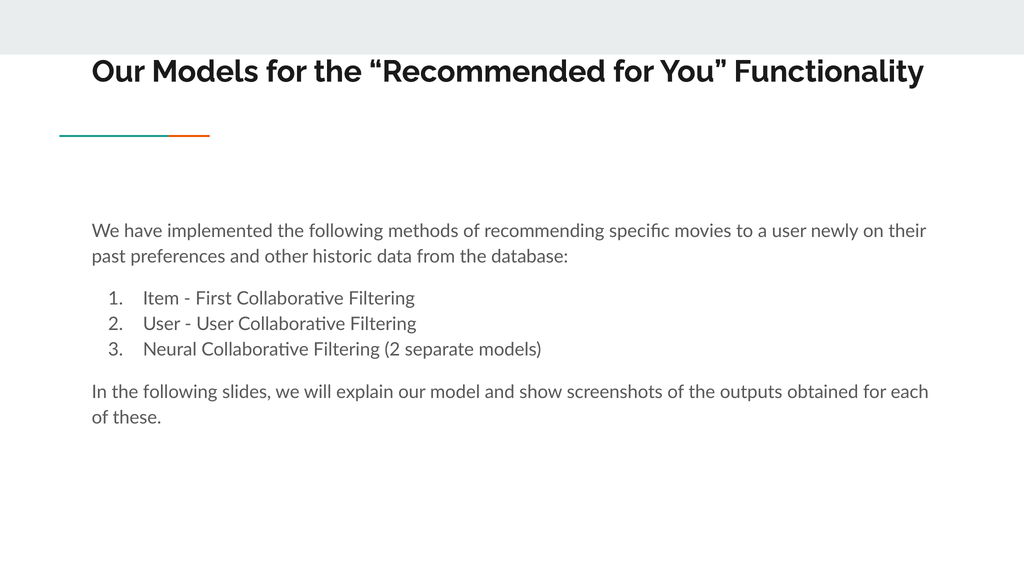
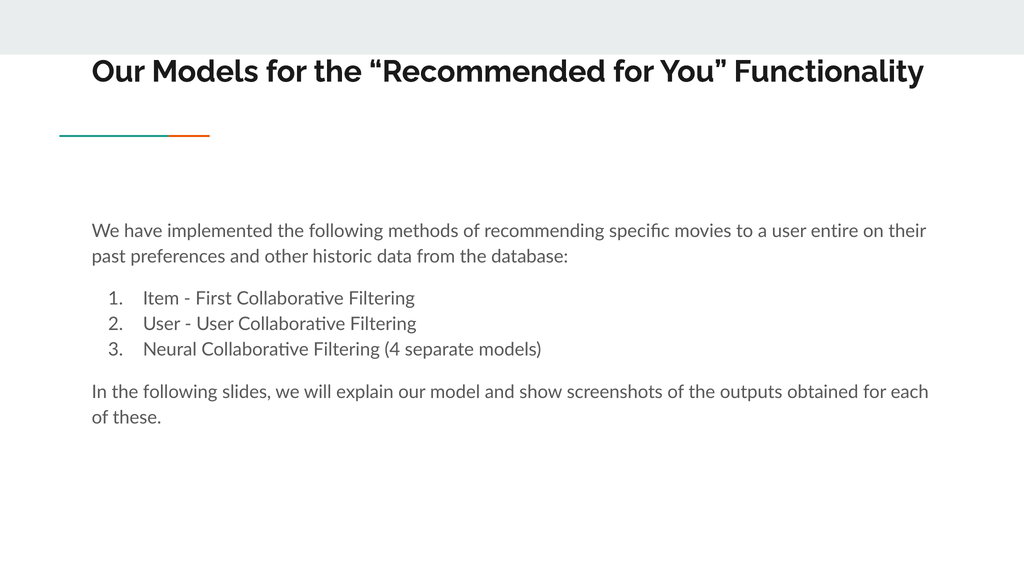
newly: newly -> entire
Neural Collaborative Filtering 2: 2 -> 4
